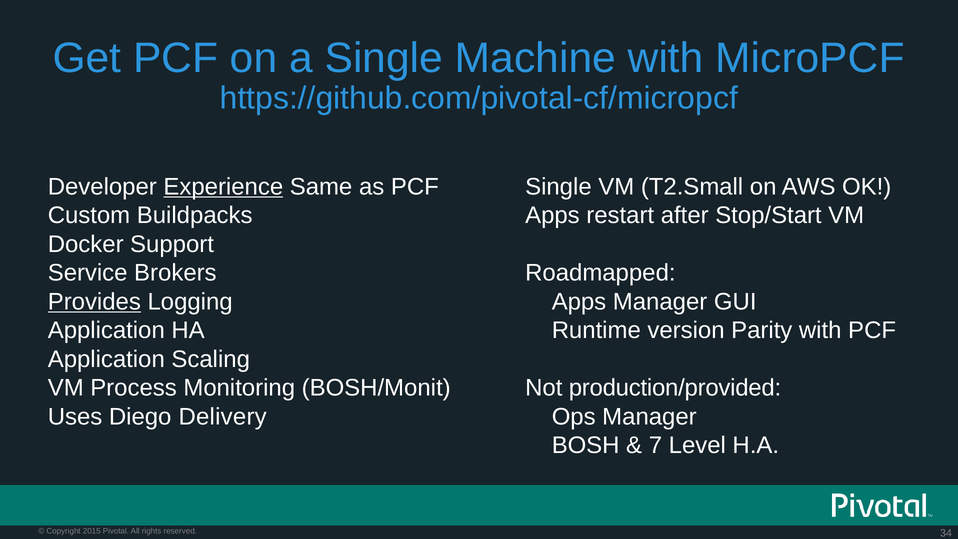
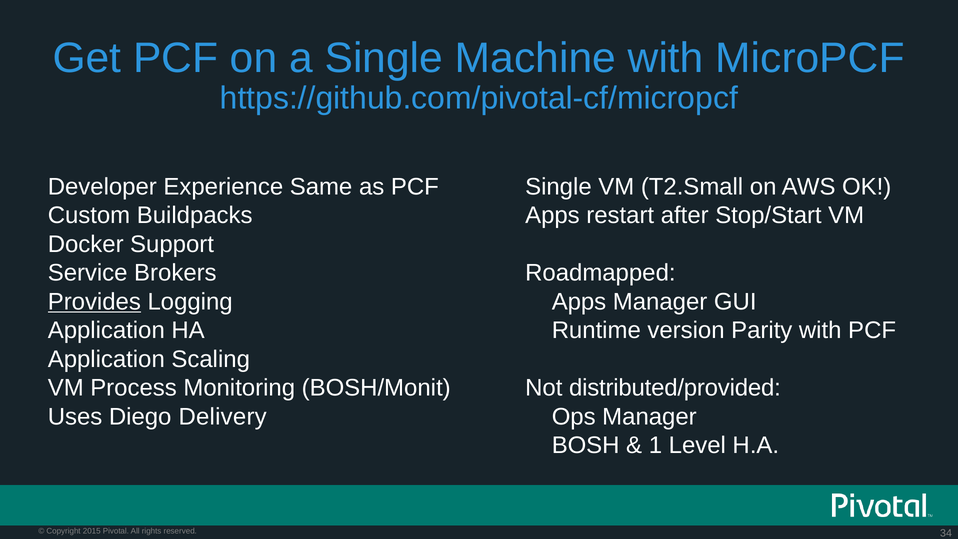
Experience underline: present -> none
production/provided: production/provided -> distributed/provided
7: 7 -> 1
